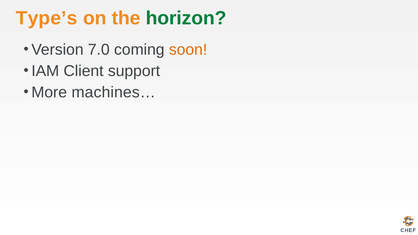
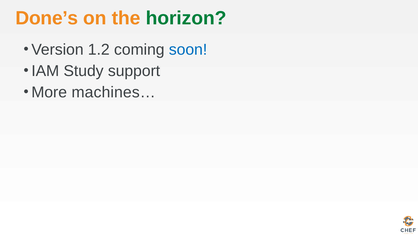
Type’s: Type’s -> Done’s
7.0: 7.0 -> 1.2
soon colour: orange -> blue
Client: Client -> Study
